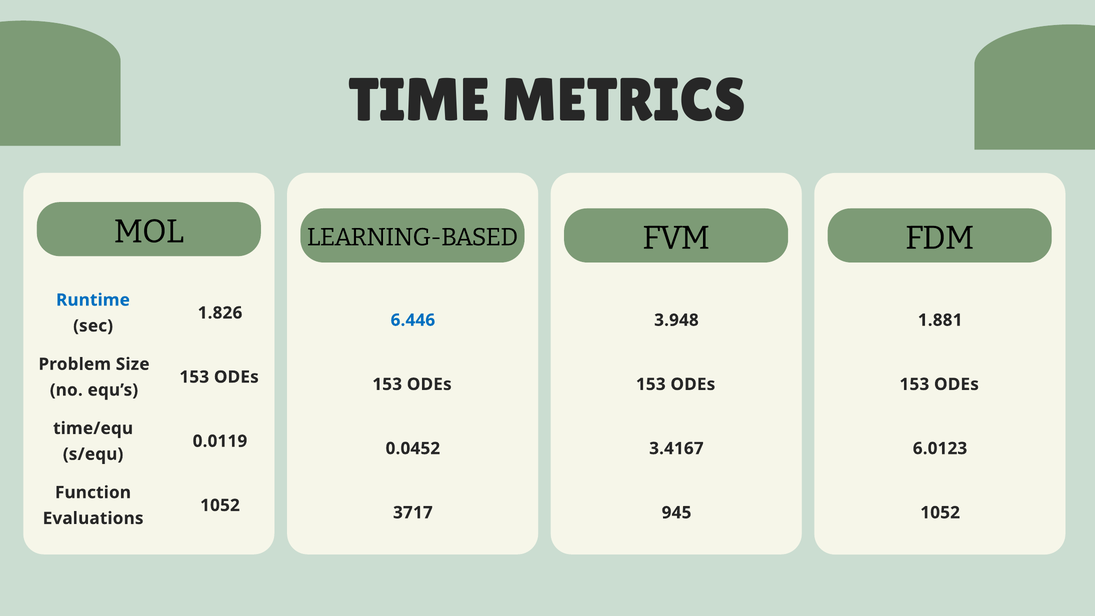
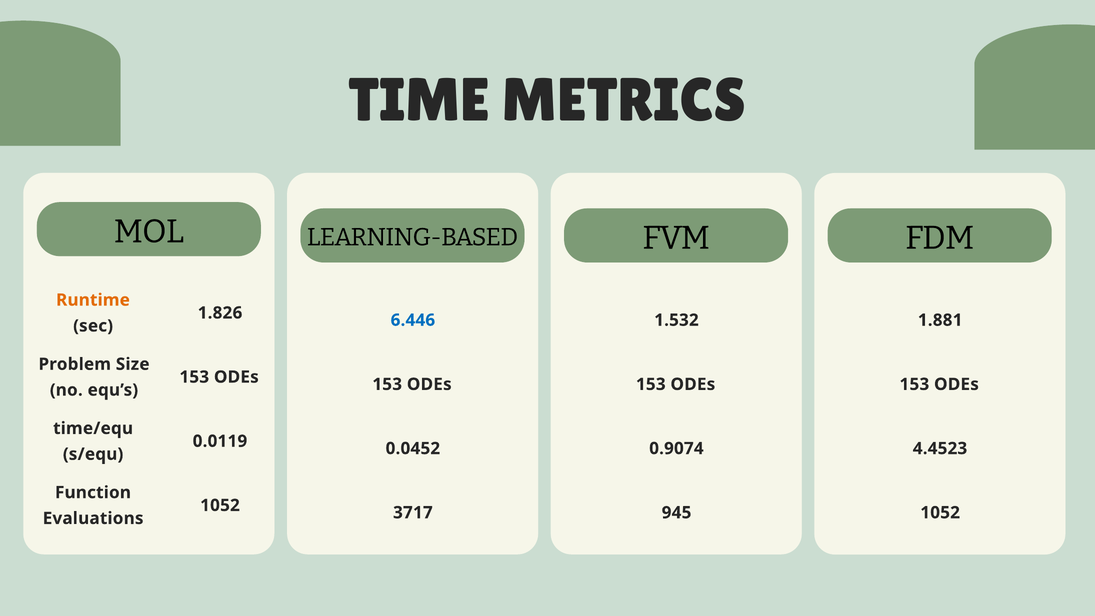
Runtime colour: blue -> orange
3.948: 3.948 -> 1.532
3.4167: 3.4167 -> 0.9074
6.0123: 6.0123 -> 4.4523
